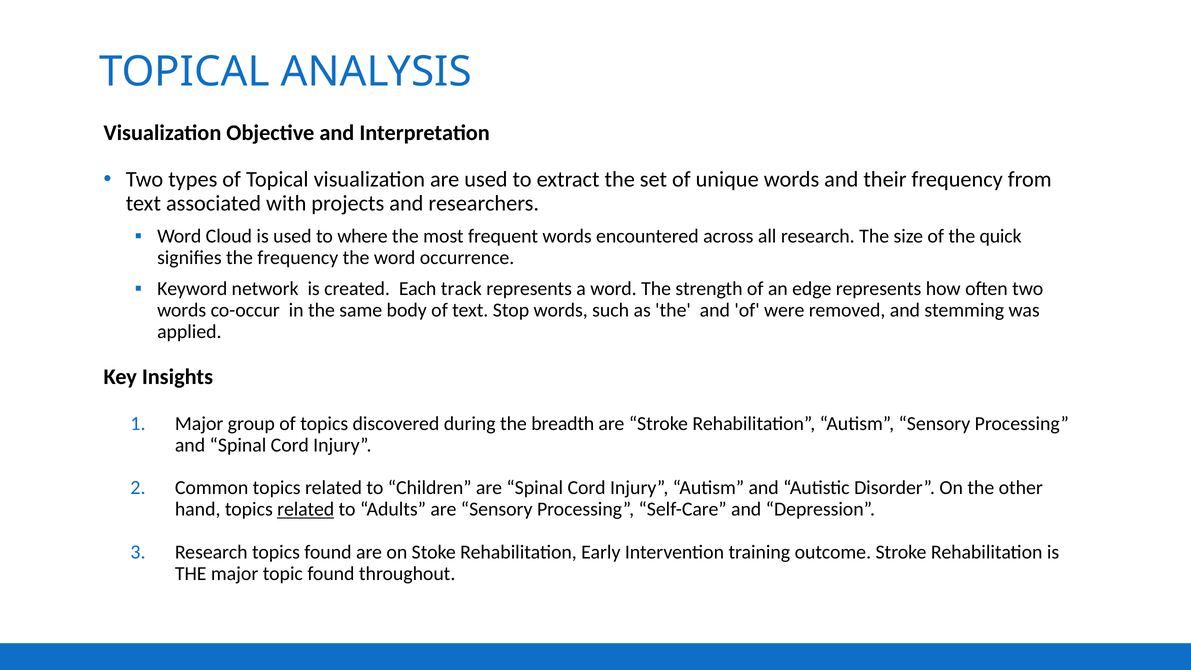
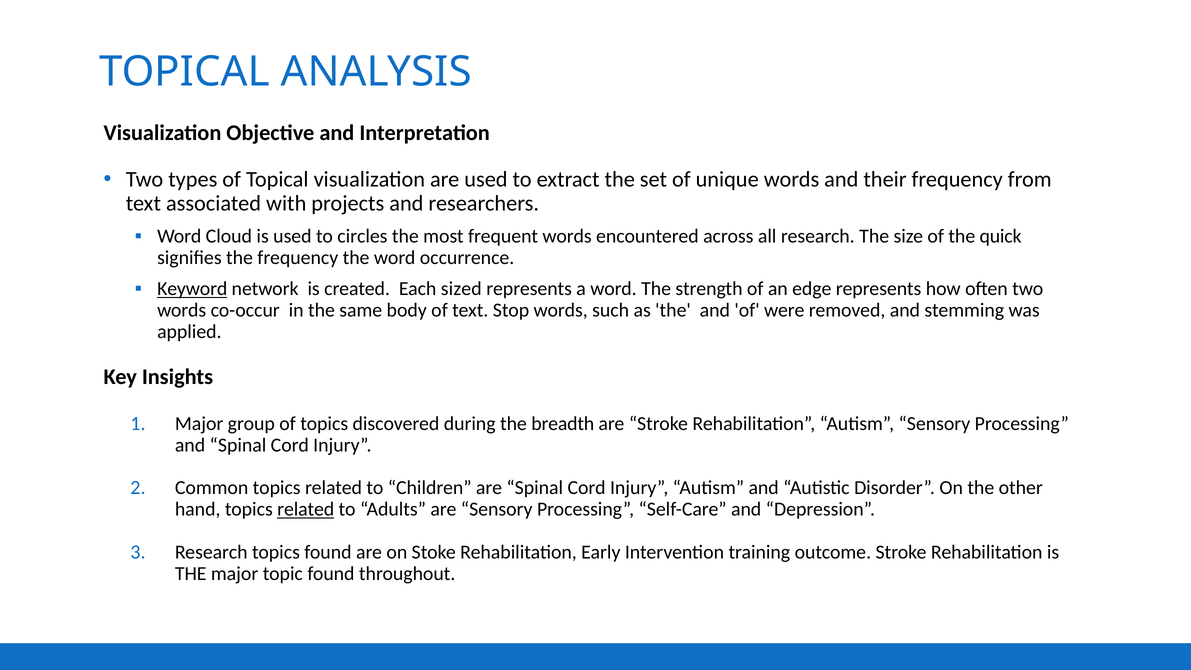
where: where -> circles
Keyword underline: none -> present
track: track -> sized
